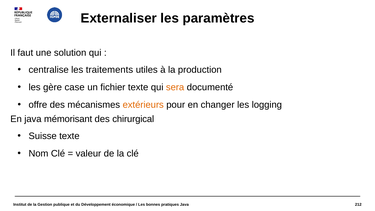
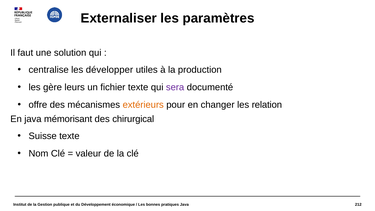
traitements: traitements -> développer
case: case -> leurs
sera colour: orange -> purple
logging: logging -> relation
